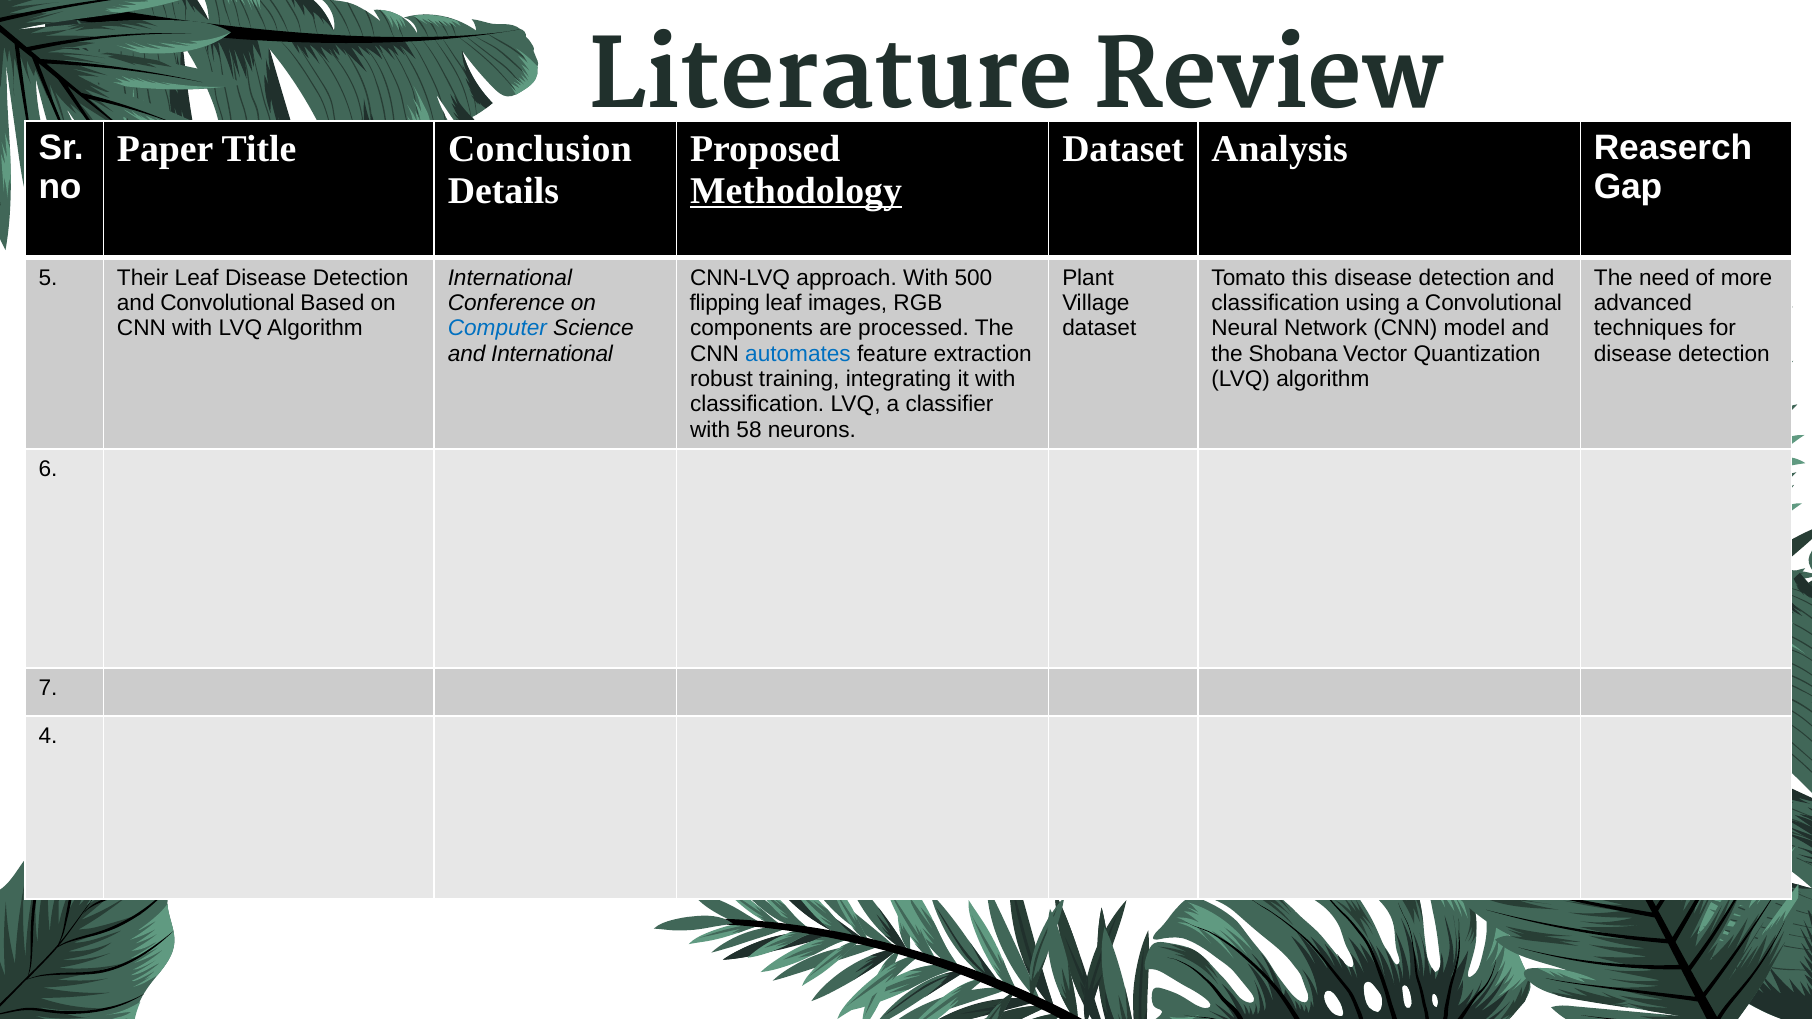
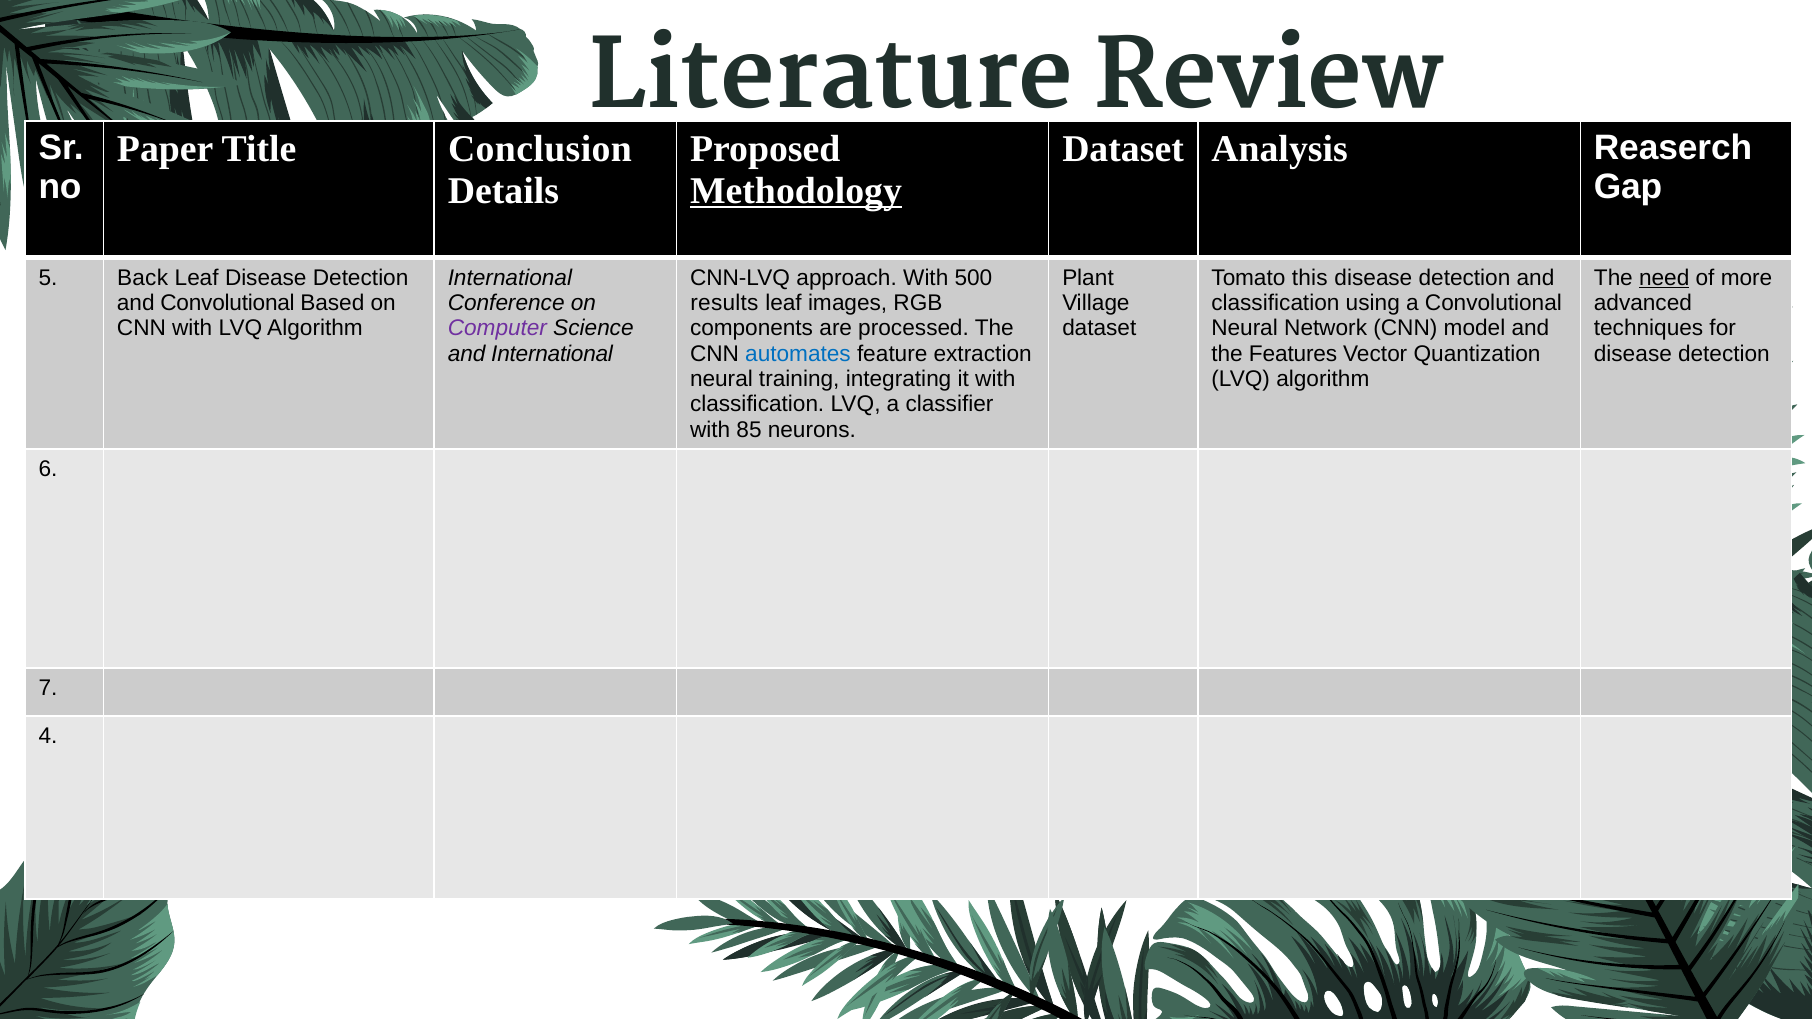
Their: Their -> Back
need underline: none -> present
flipping: flipping -> results
Computer colour: blue -> purple
Shobana: Shobana -> Features
robust at (721, 379): robust -> neural
58: 58 -> 85
